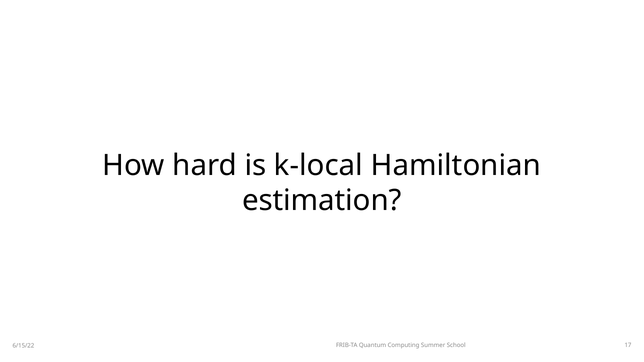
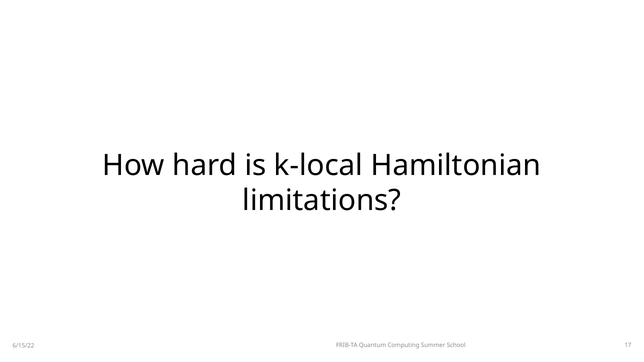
estimation: estimation -> limitations
